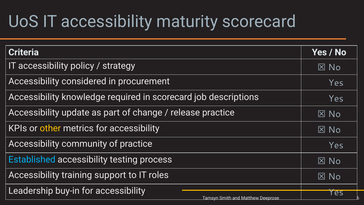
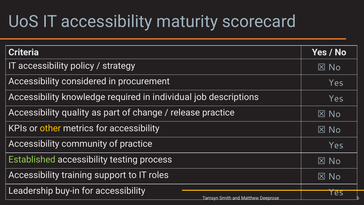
in scorecard: scorecard -> individual
update: update -> quality
Established colour: light blue -> light green
